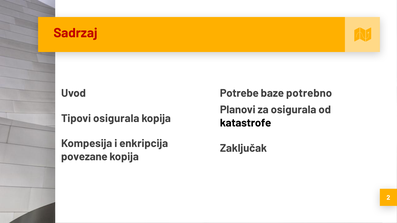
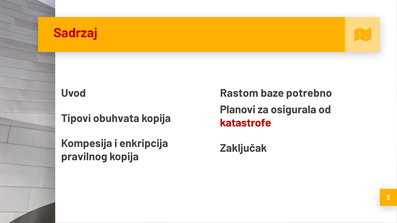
Potrebe: Potrebe -> Rastom
Tipovi osigurala: osigurala -> obuhvata
katastrofe colour: black -> red
povezane: povezane -> pravilnog
